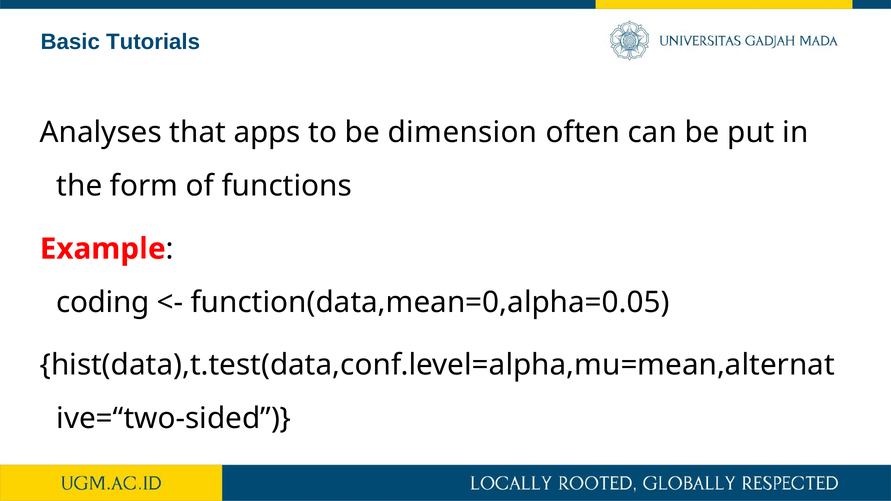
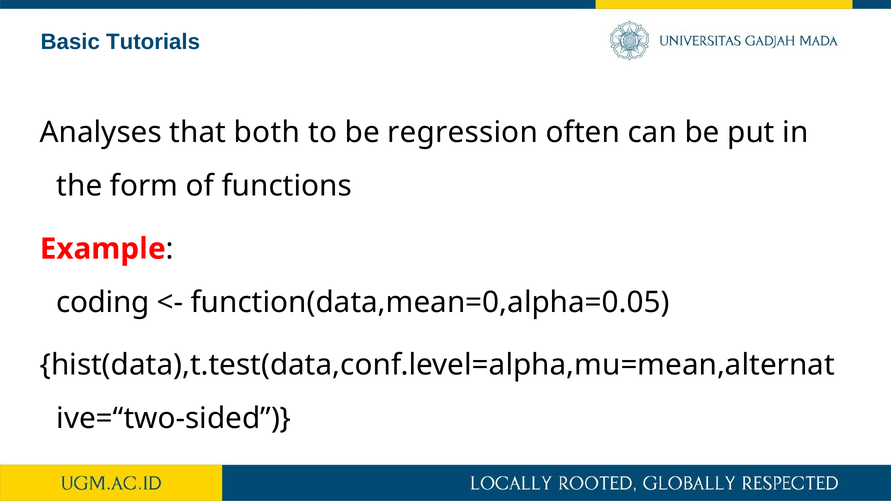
apps: apps -> both
dimension: dimension -> regression
